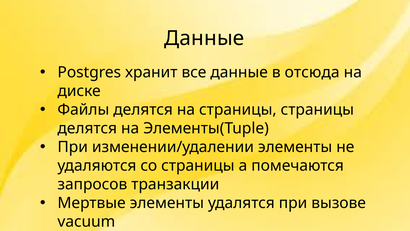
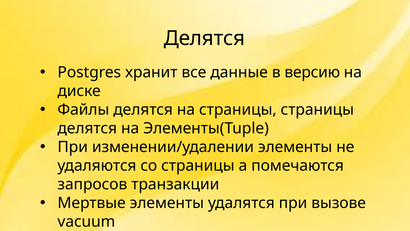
Данные at (204, 38): Данные -> Делятся
отсюда: отсюда -> версию
